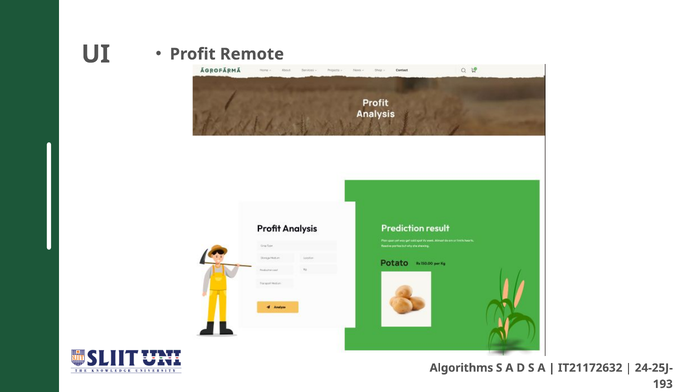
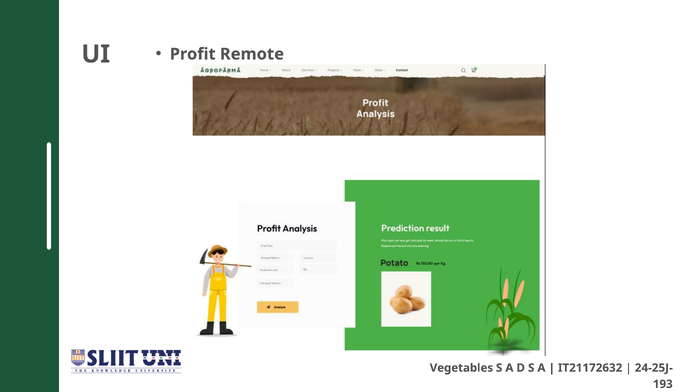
Algorithms: Algorithms -> Vegetables
